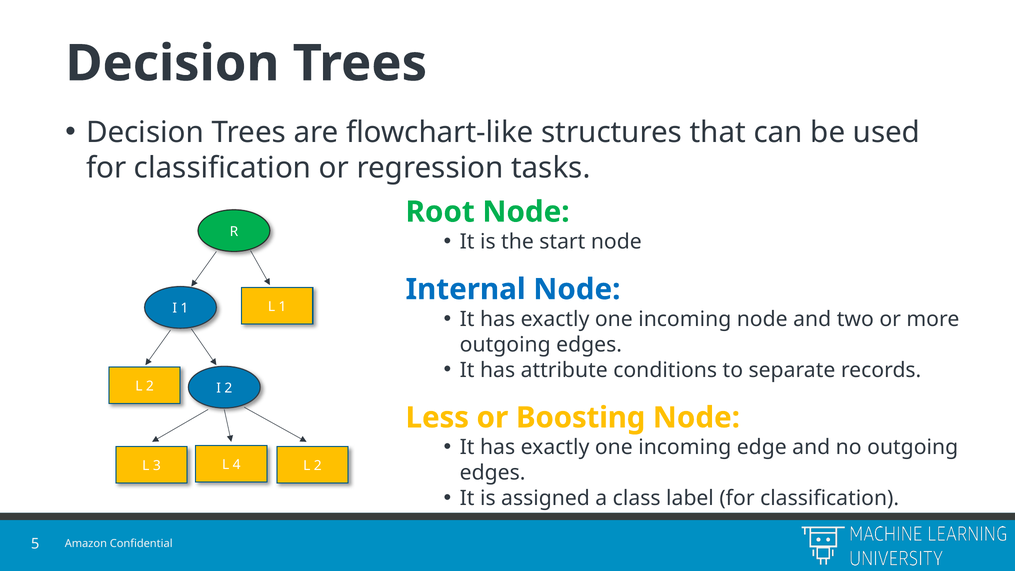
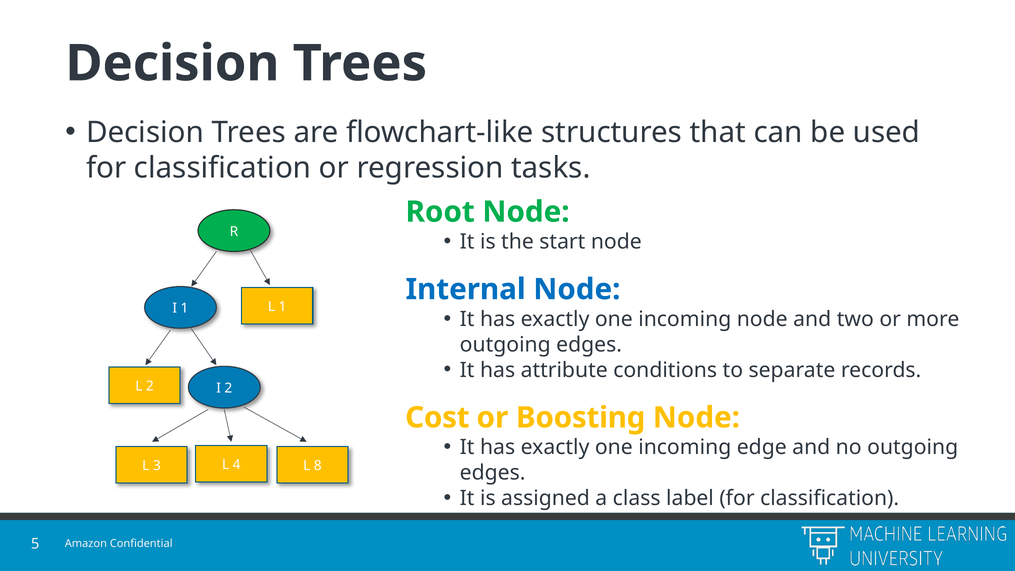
Less: Less -> Cost
4 L 2: 2 -> 8
